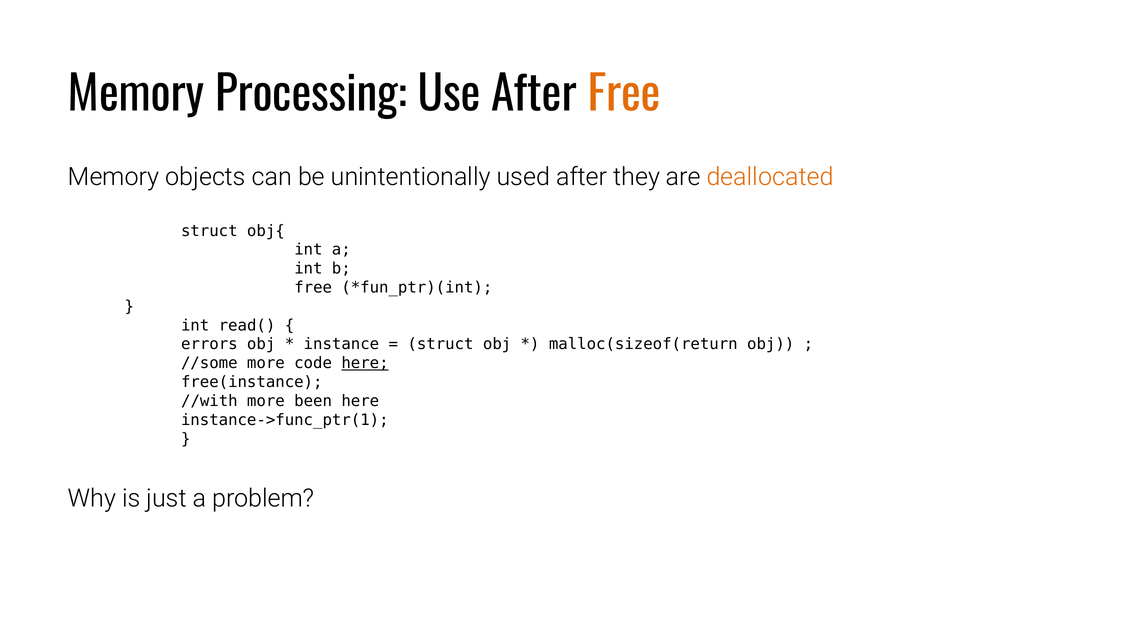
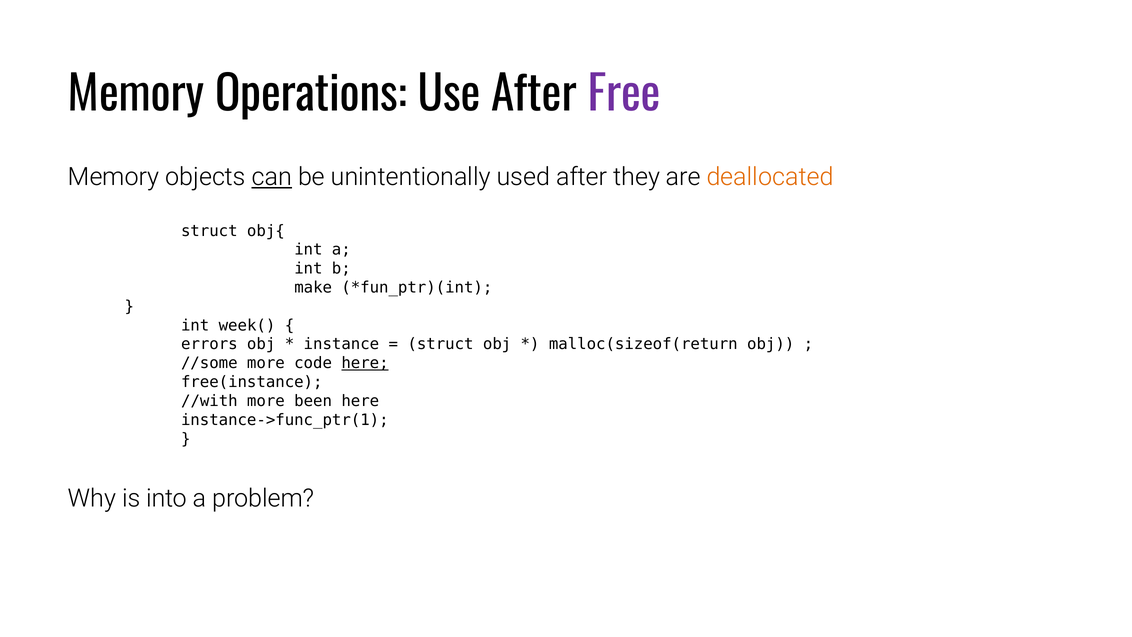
Processing: Processing -> Operations
Free at (624, 95) colour: orange -> purple
can underline: none -> present
free at (313, 287): free -> make
read(: read( -> week(
just: just -> into
